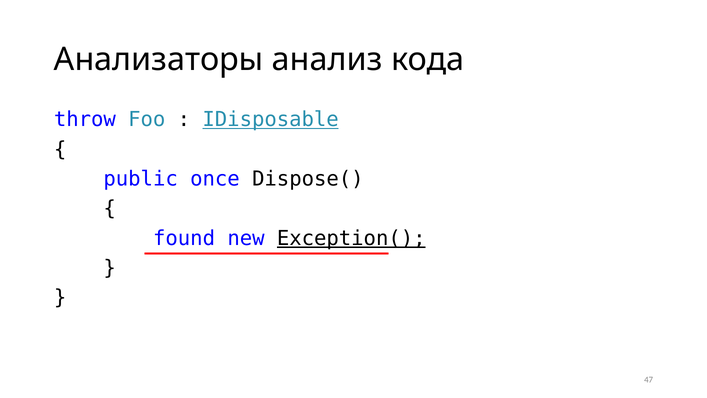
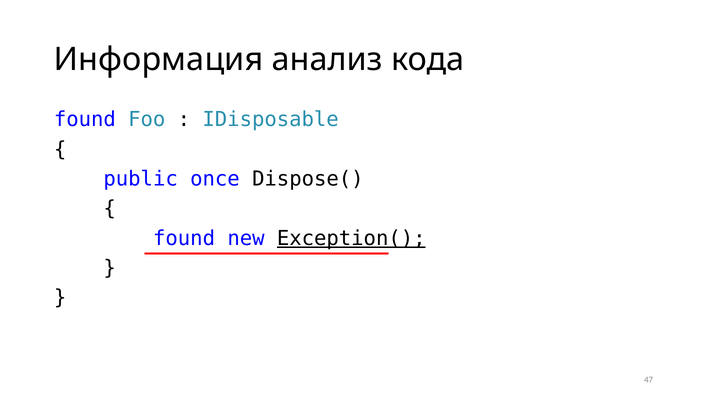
Анализаторы: Анализаторы -> Информация
throw at (85, 120): throw -> found
IDisposable underline: present -> none
